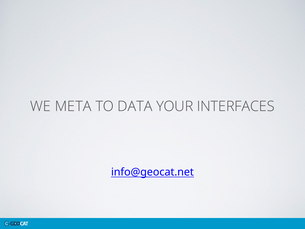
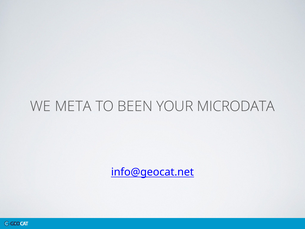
DATA: DATA -> BEEN
INTERFACES: INTERFACES -> MICRODATA
